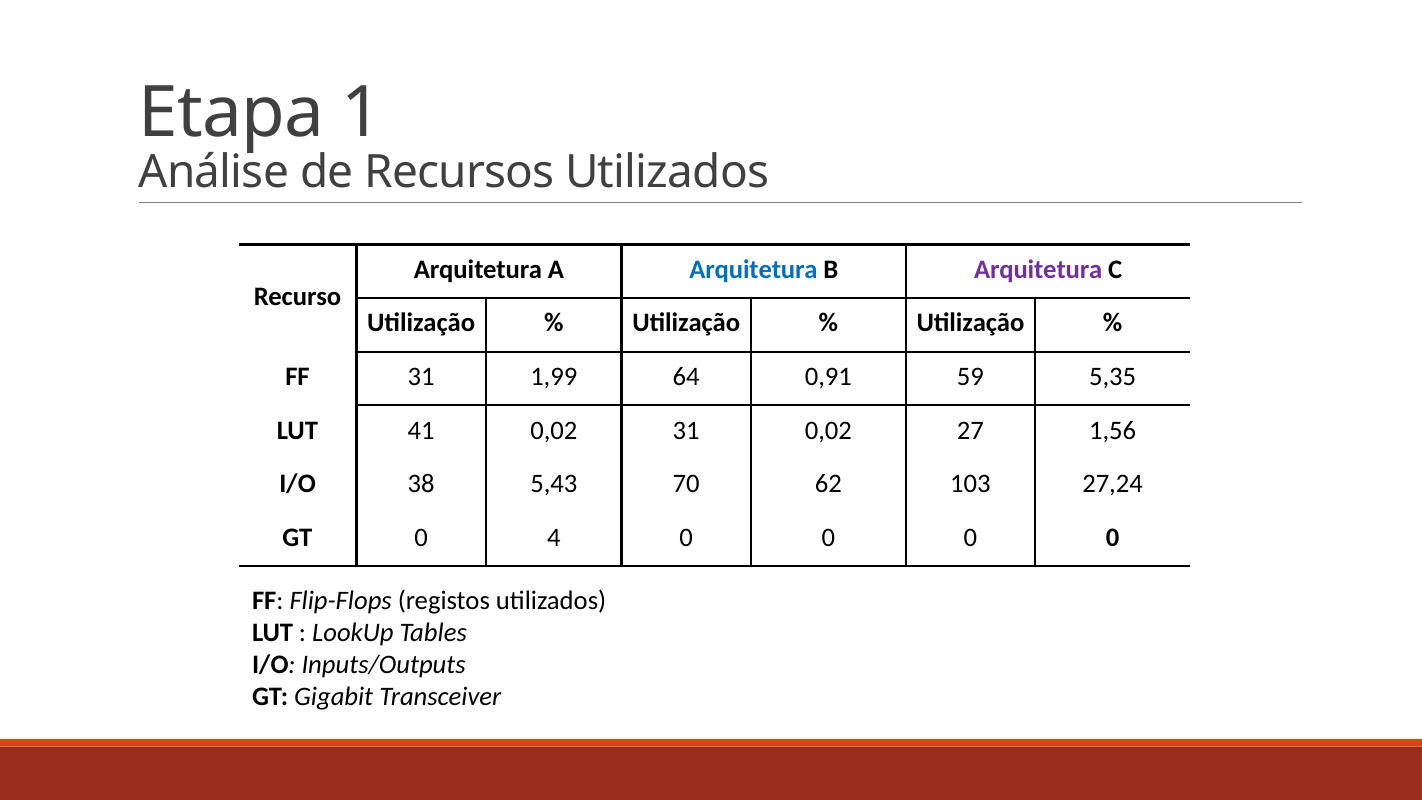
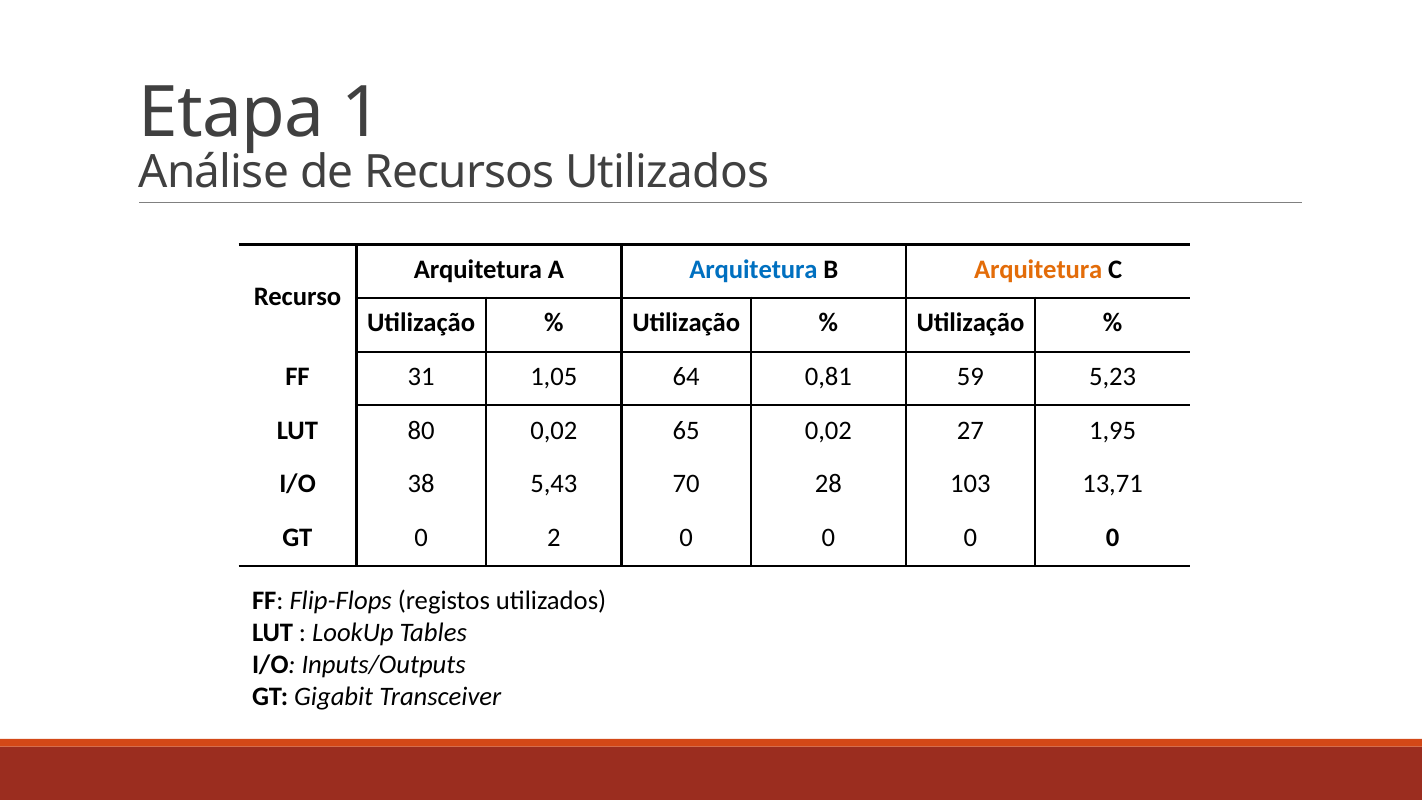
Arquitetura at (1038, 269) colour: purple -> orange
1,99: 1,99 -> 1,05
0,91: 0,91 -> 0,81
5,35: 5,35 -> 5,23
41: 41 -> 80
0,02 31: 31 -> 65
1,56: 1,56 -> 1,95
62: 62 -> 28
27,24: 27,24 -> 13,71
4: 4 -> 2
